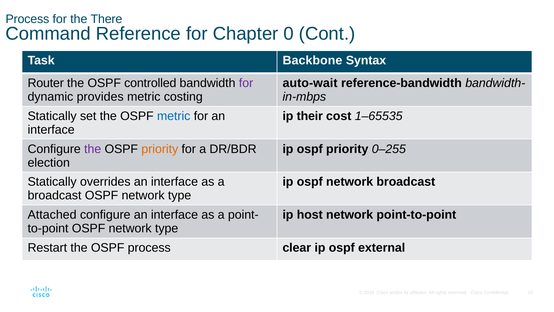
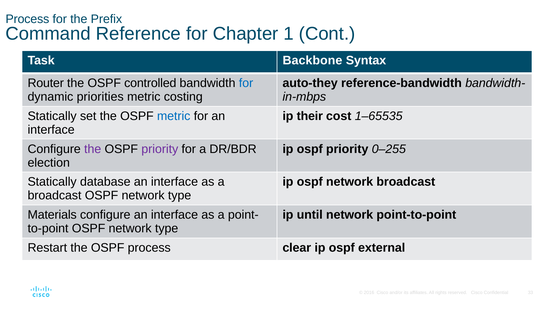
There: There -> Prefix
0: 0 -> 1
for at (246, 83) colour: purple -> blue
auto-wait: auto-wait -> auto-they
provides: provides -> priorities
priority at (160, 149) colour: orange -> purple
overrides: overrides -> database
Attached: Attached -> Materials
host: host -> until
